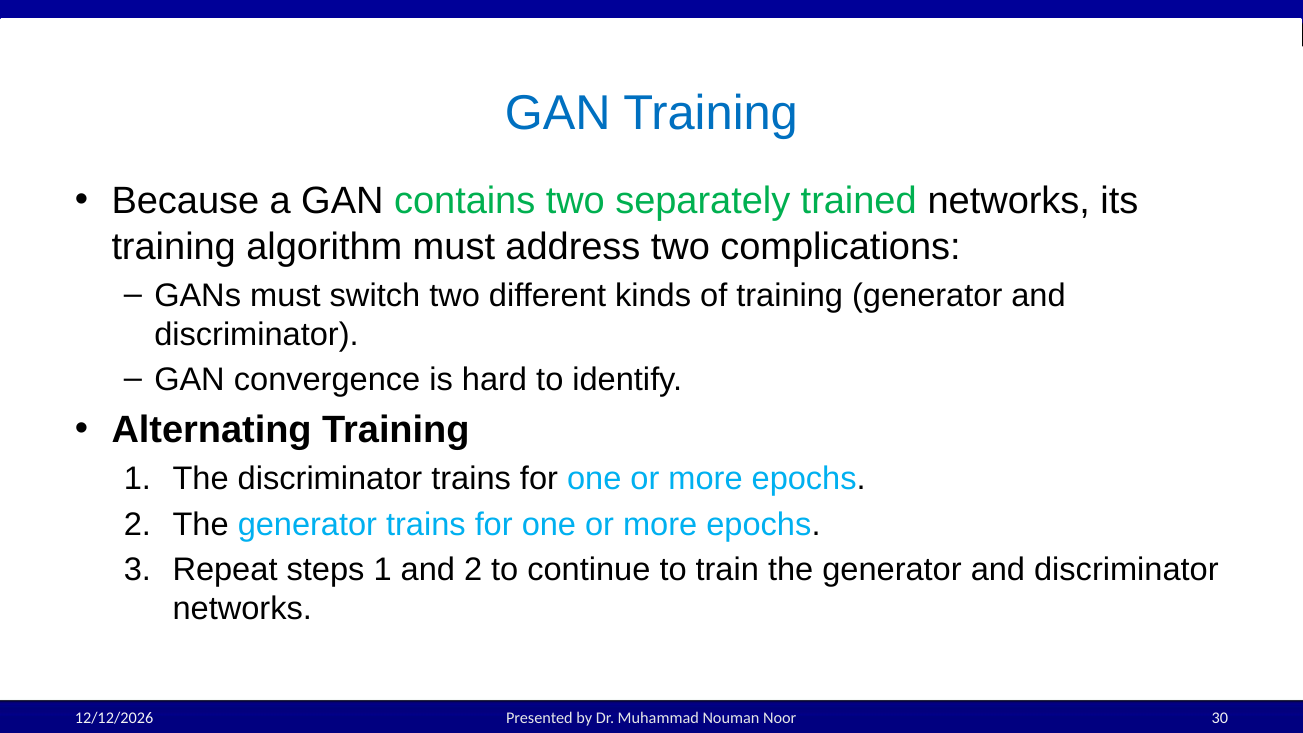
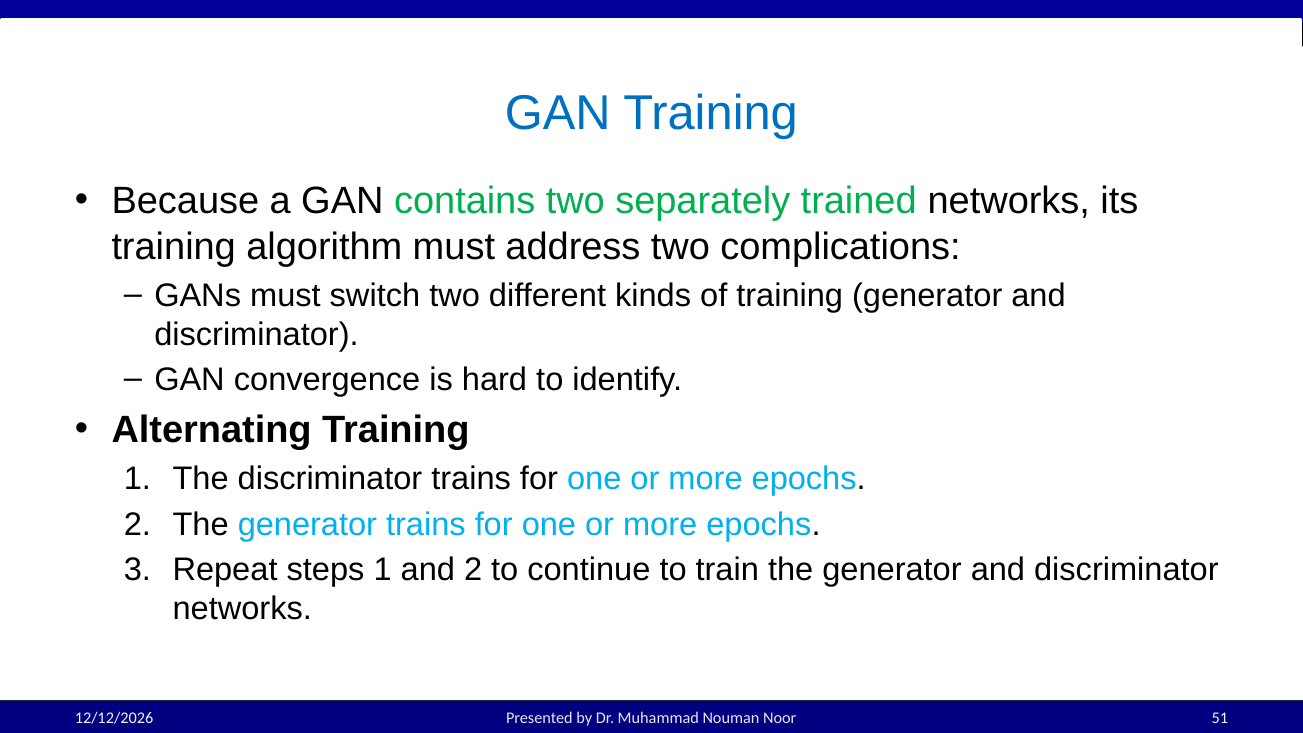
30: 30 -> 51
